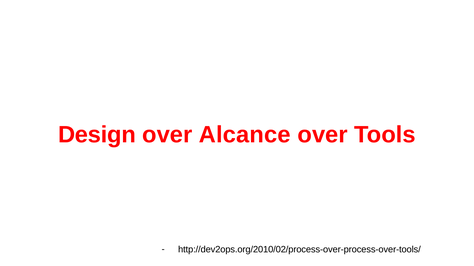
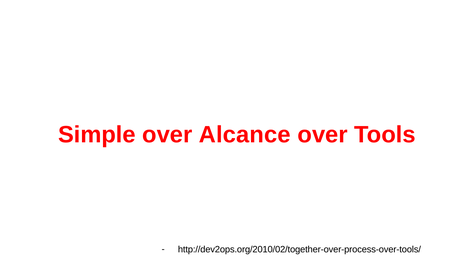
Design: Design -> Simple
http://dev2ops.org/2010/02/process-over-process-over-tools/: http://dev2ops.org/2010/02/process-over-process-over-tools/ -> http://dev2ops.org/2010/02/together-over-process-over-tools/
